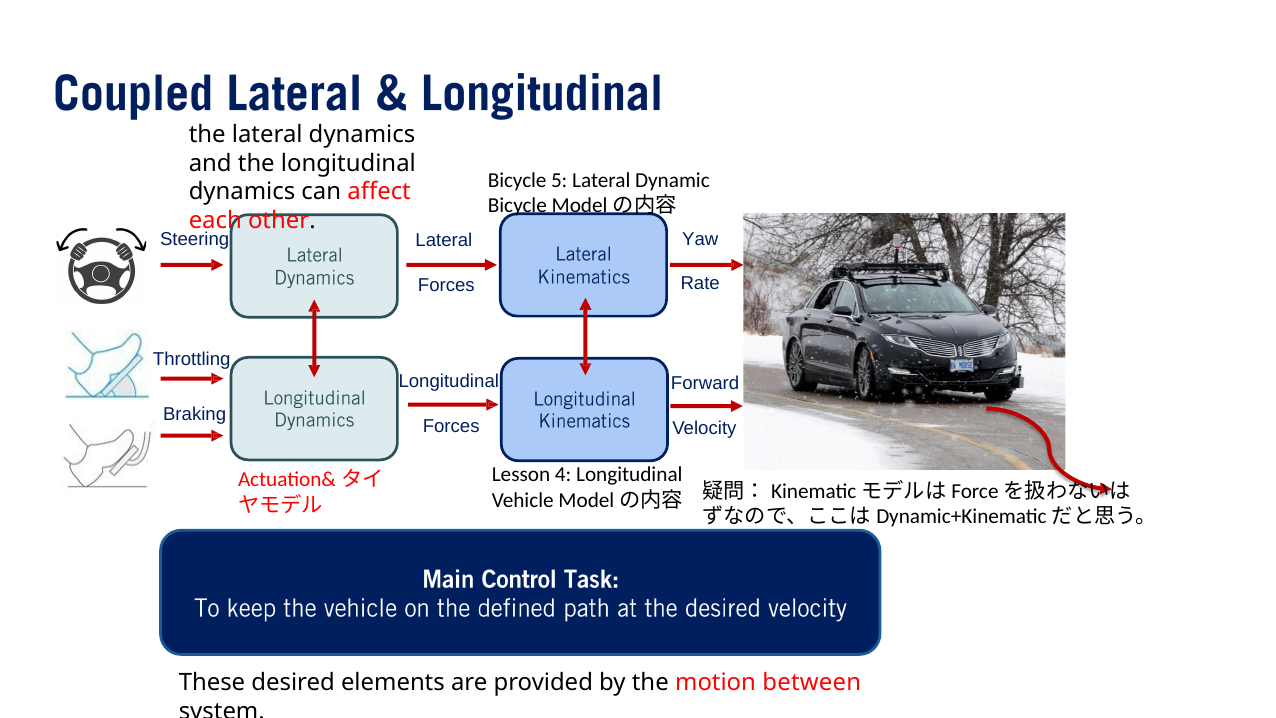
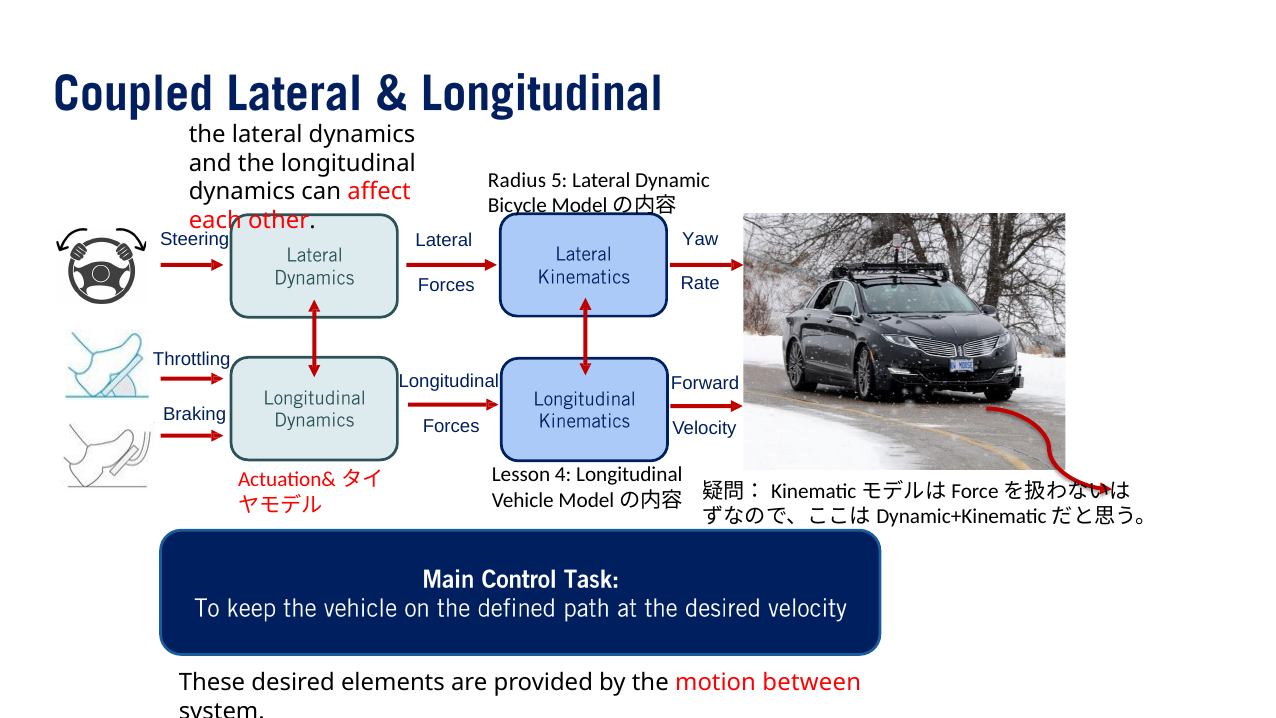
Bicycle at (517, 180): Bicycle -> Radius
